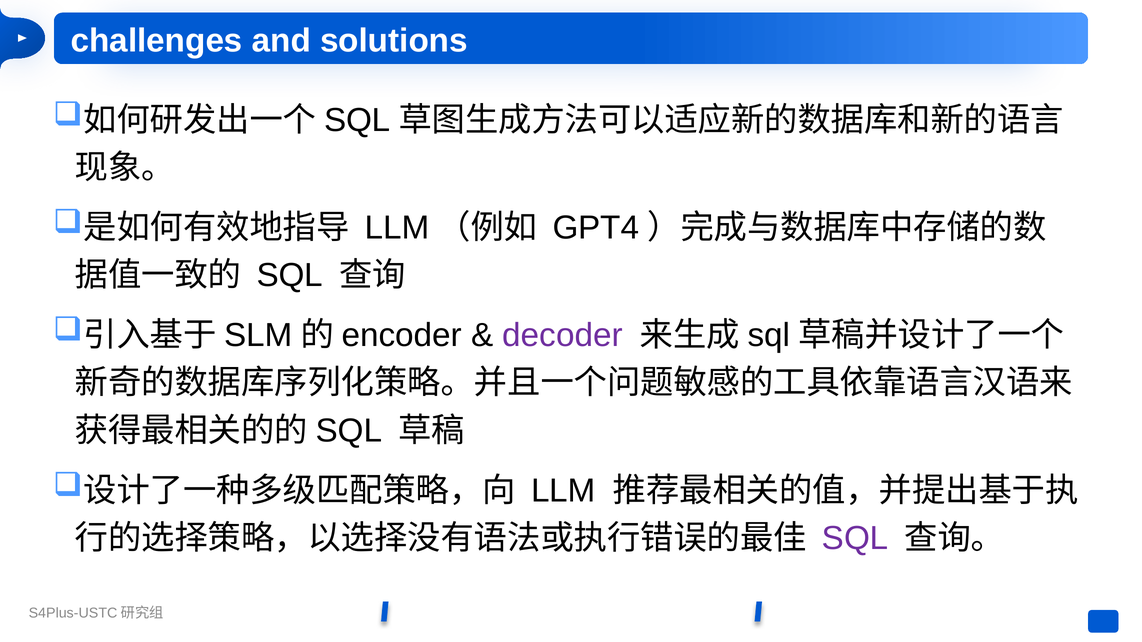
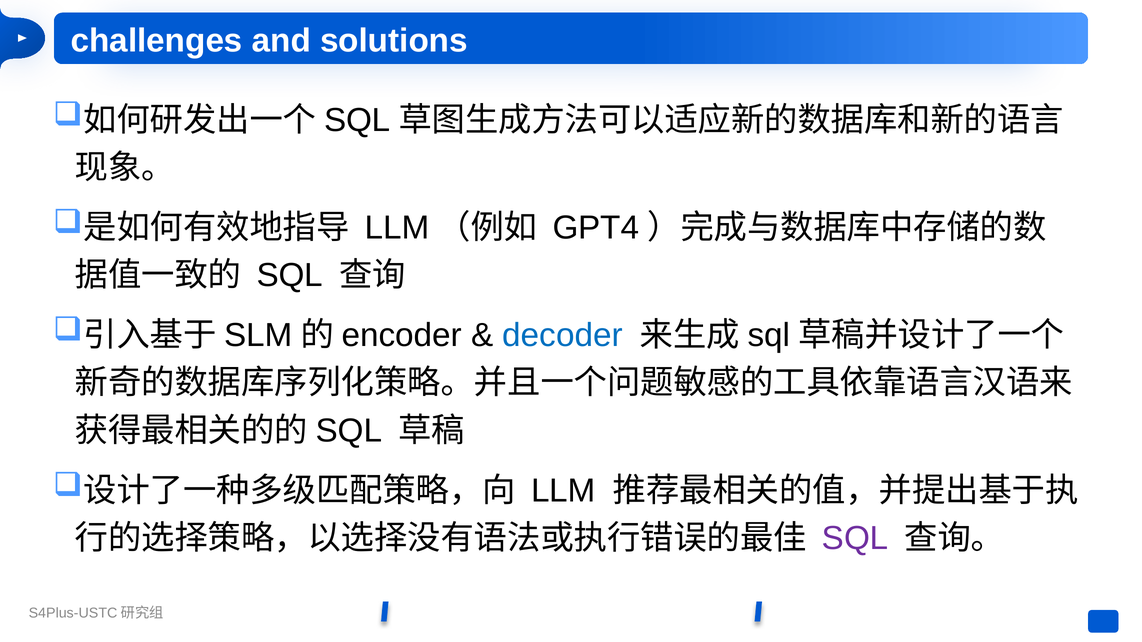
decoder colour: purple -> blue
